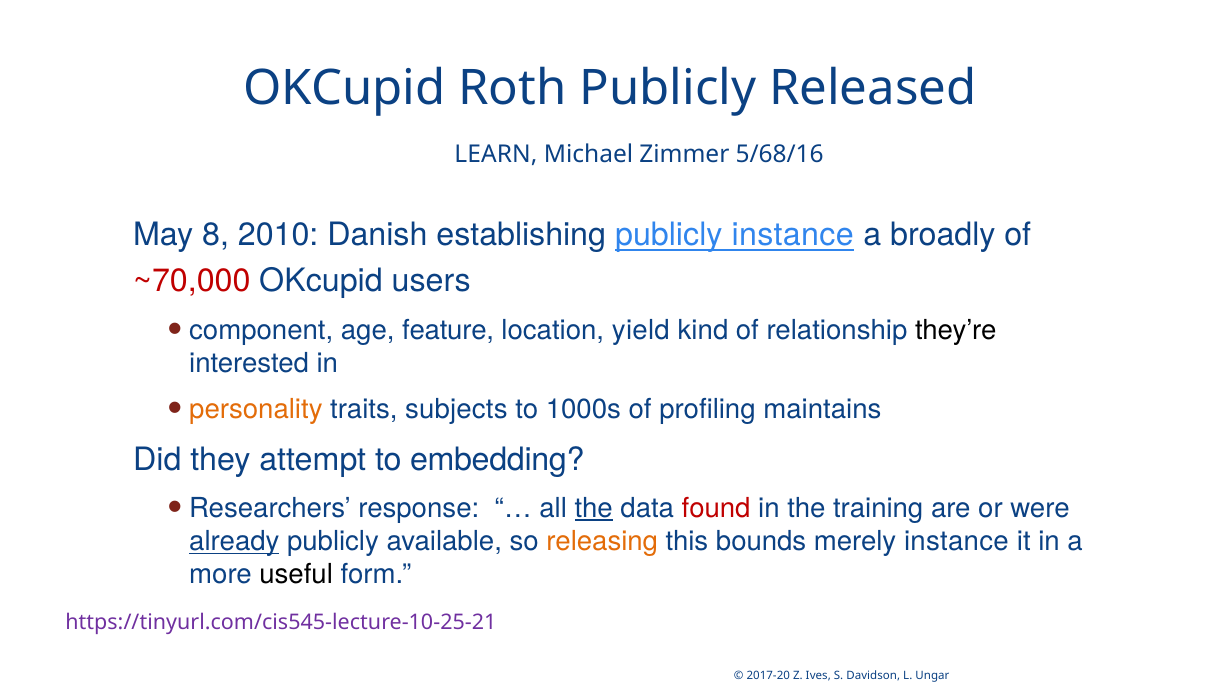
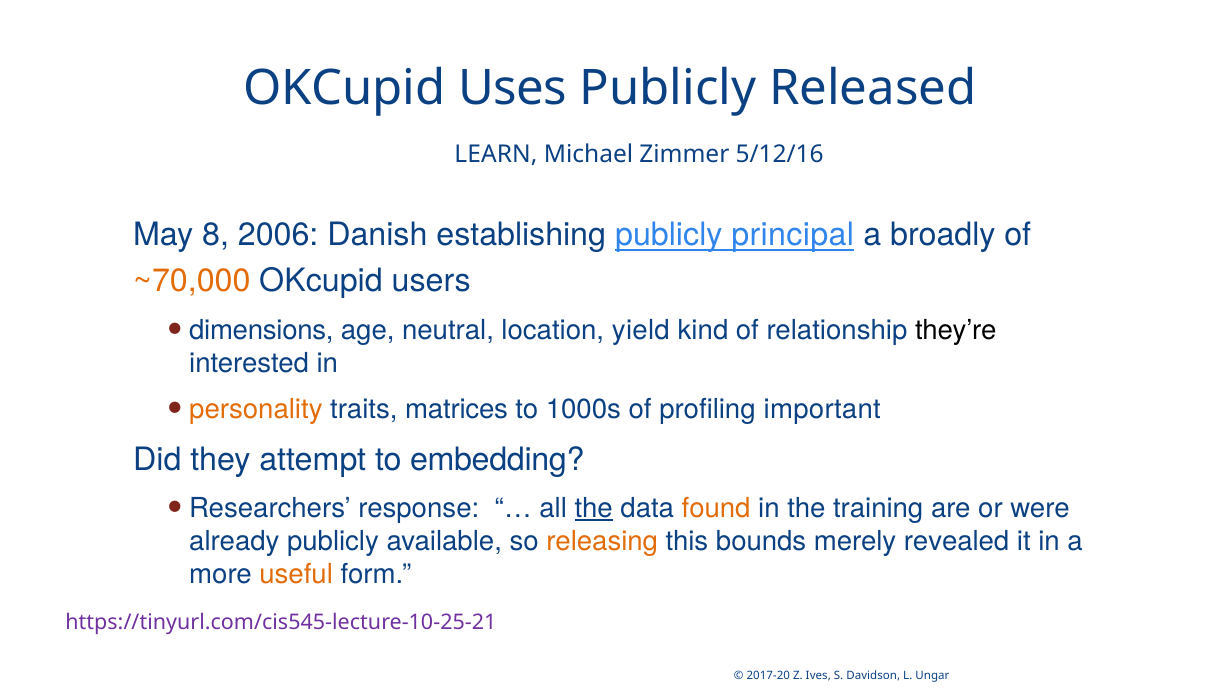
Roth: Roth -> Uses
5/68/16: 5/68/16 -> 5/12/16
2010: 2010 -> 2006
publicly instance: instance -> principal
~70,000 colour: red -> orange
component: component -> dimensions
feature: feature -> neutral
subjects: subjects -> matrices
maintains: maintains -> important
found colour: red -> orange
already underline: present -> none
merely instance: instance -> revealed
useful colour: black -> orange
